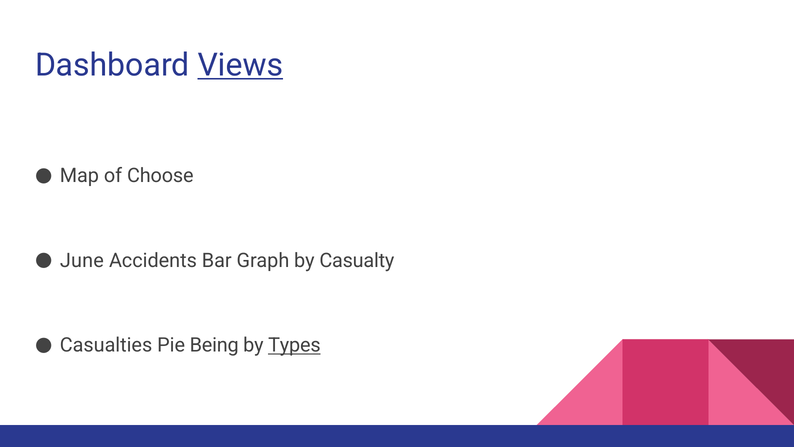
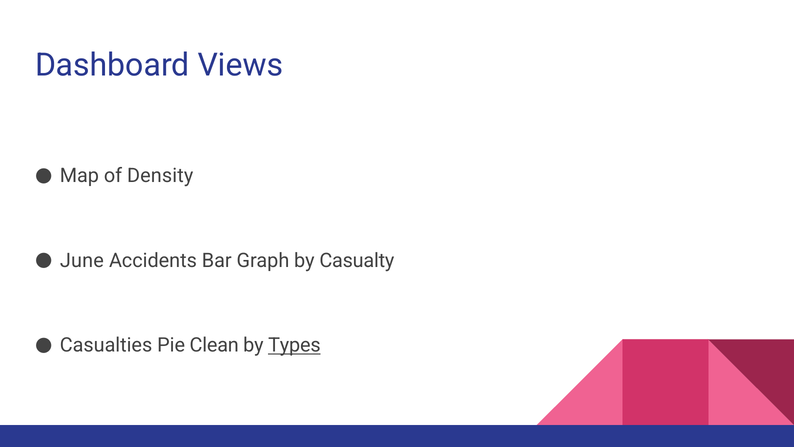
Views underline: present -> none
Choose: Choose -> Density
Being: Being -> Clean
